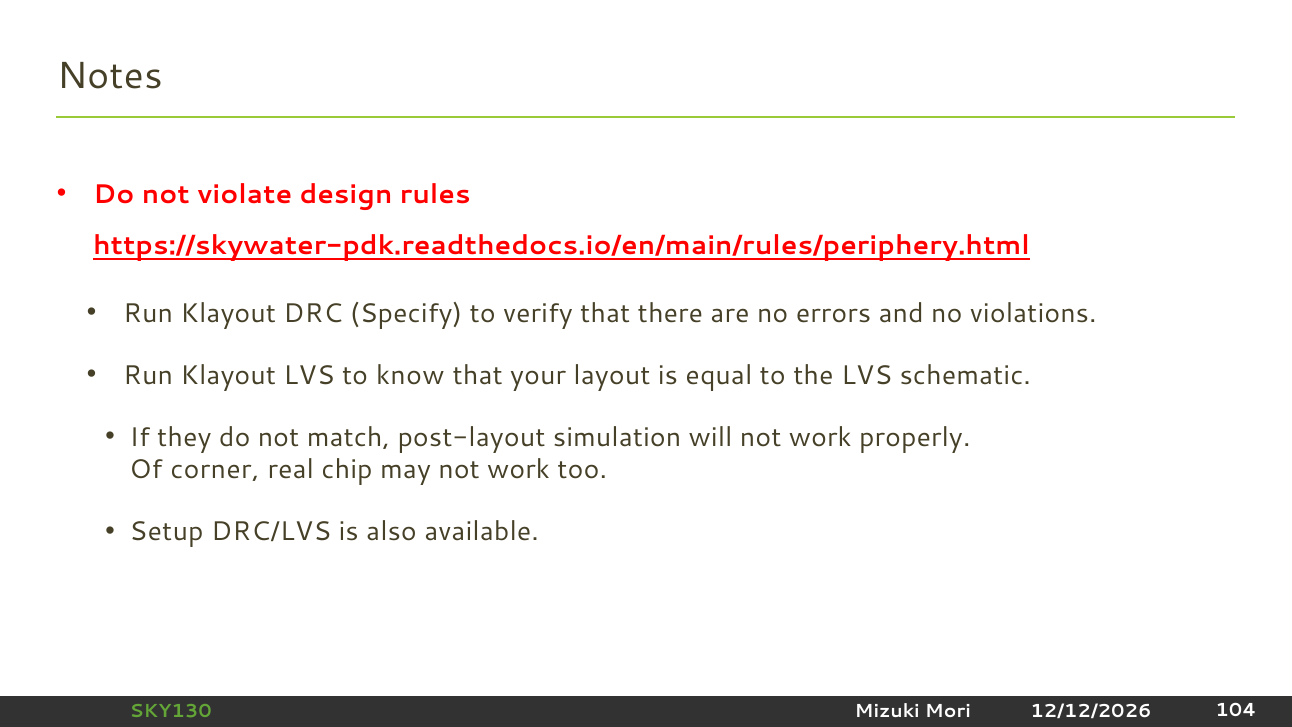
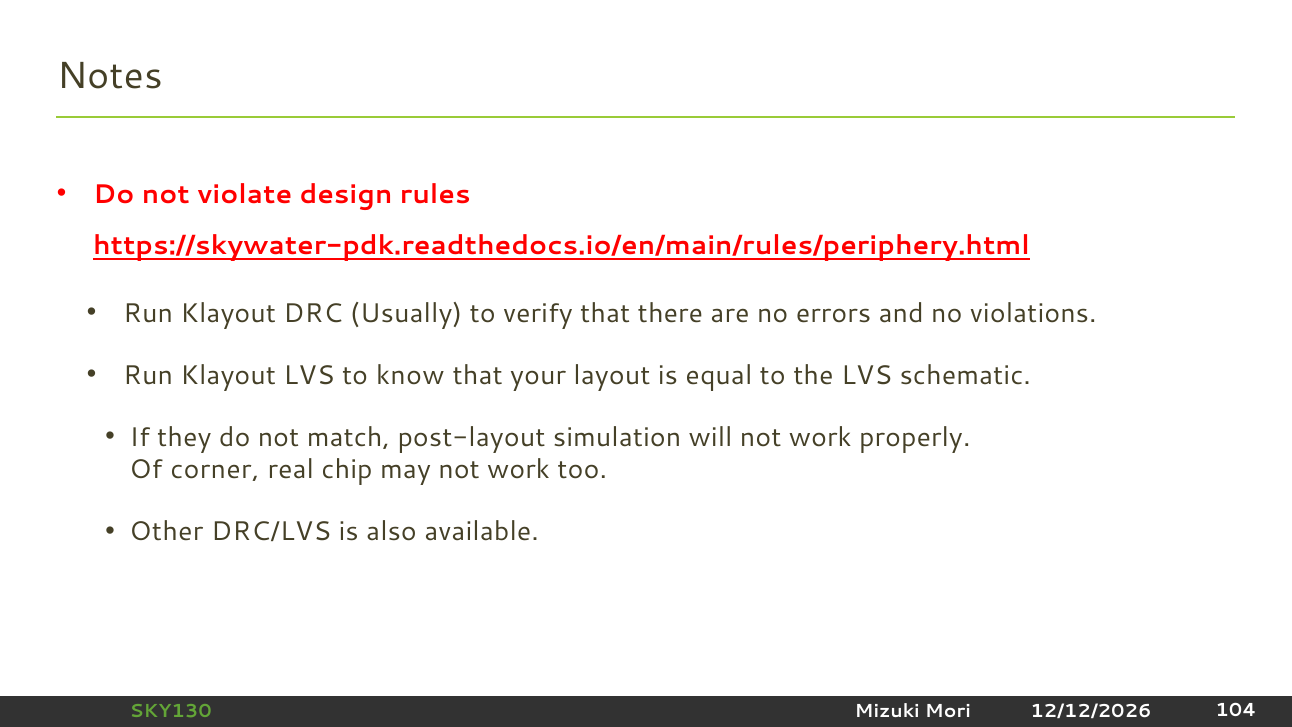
Specify: Specify -> Usually
Setup: Setup -> Other
